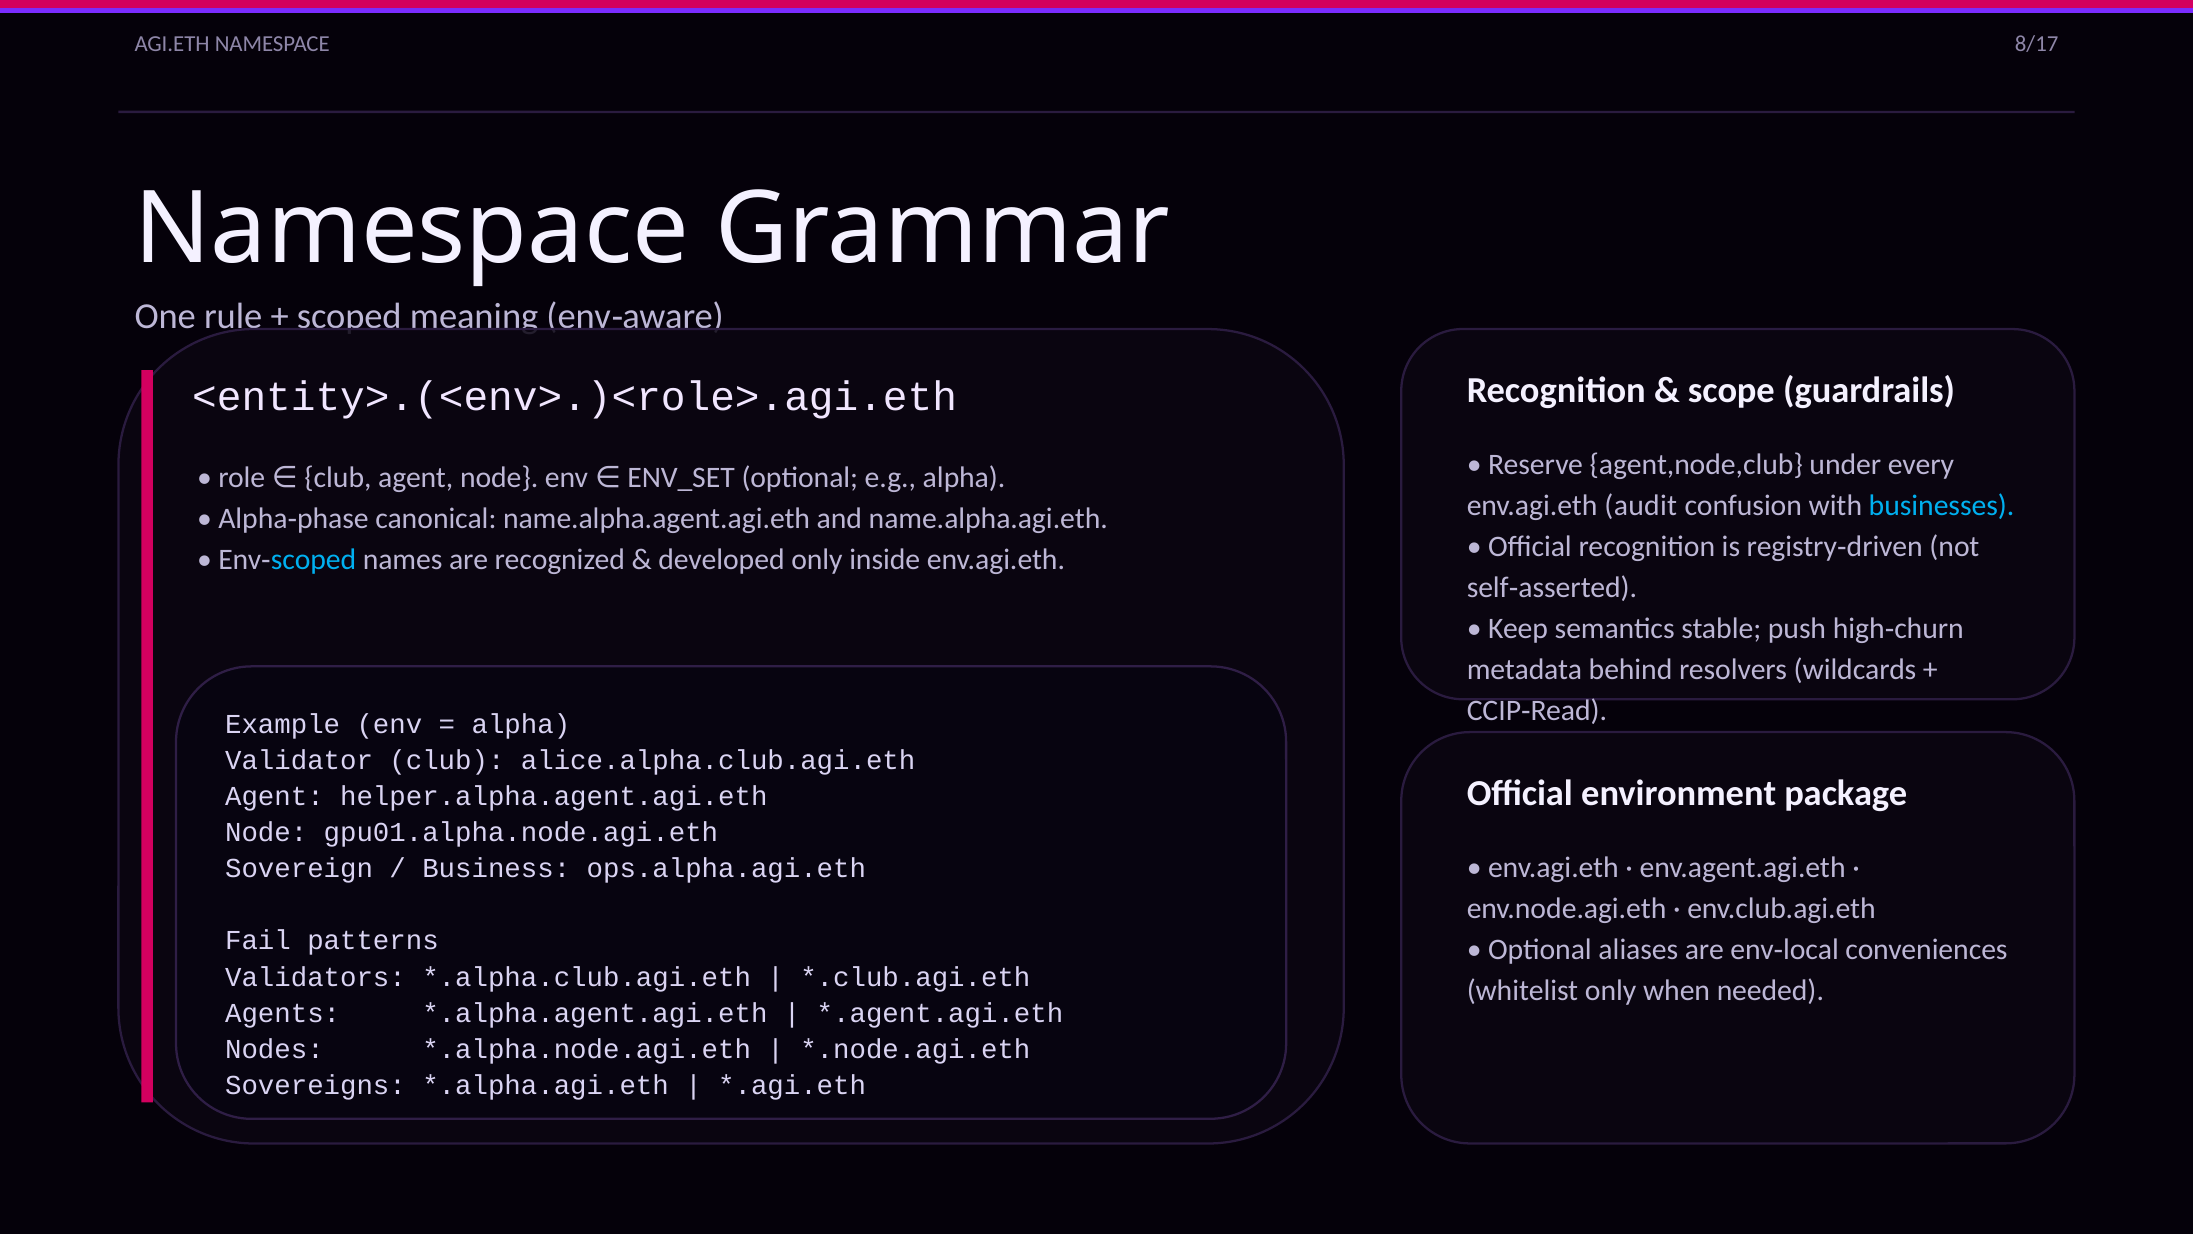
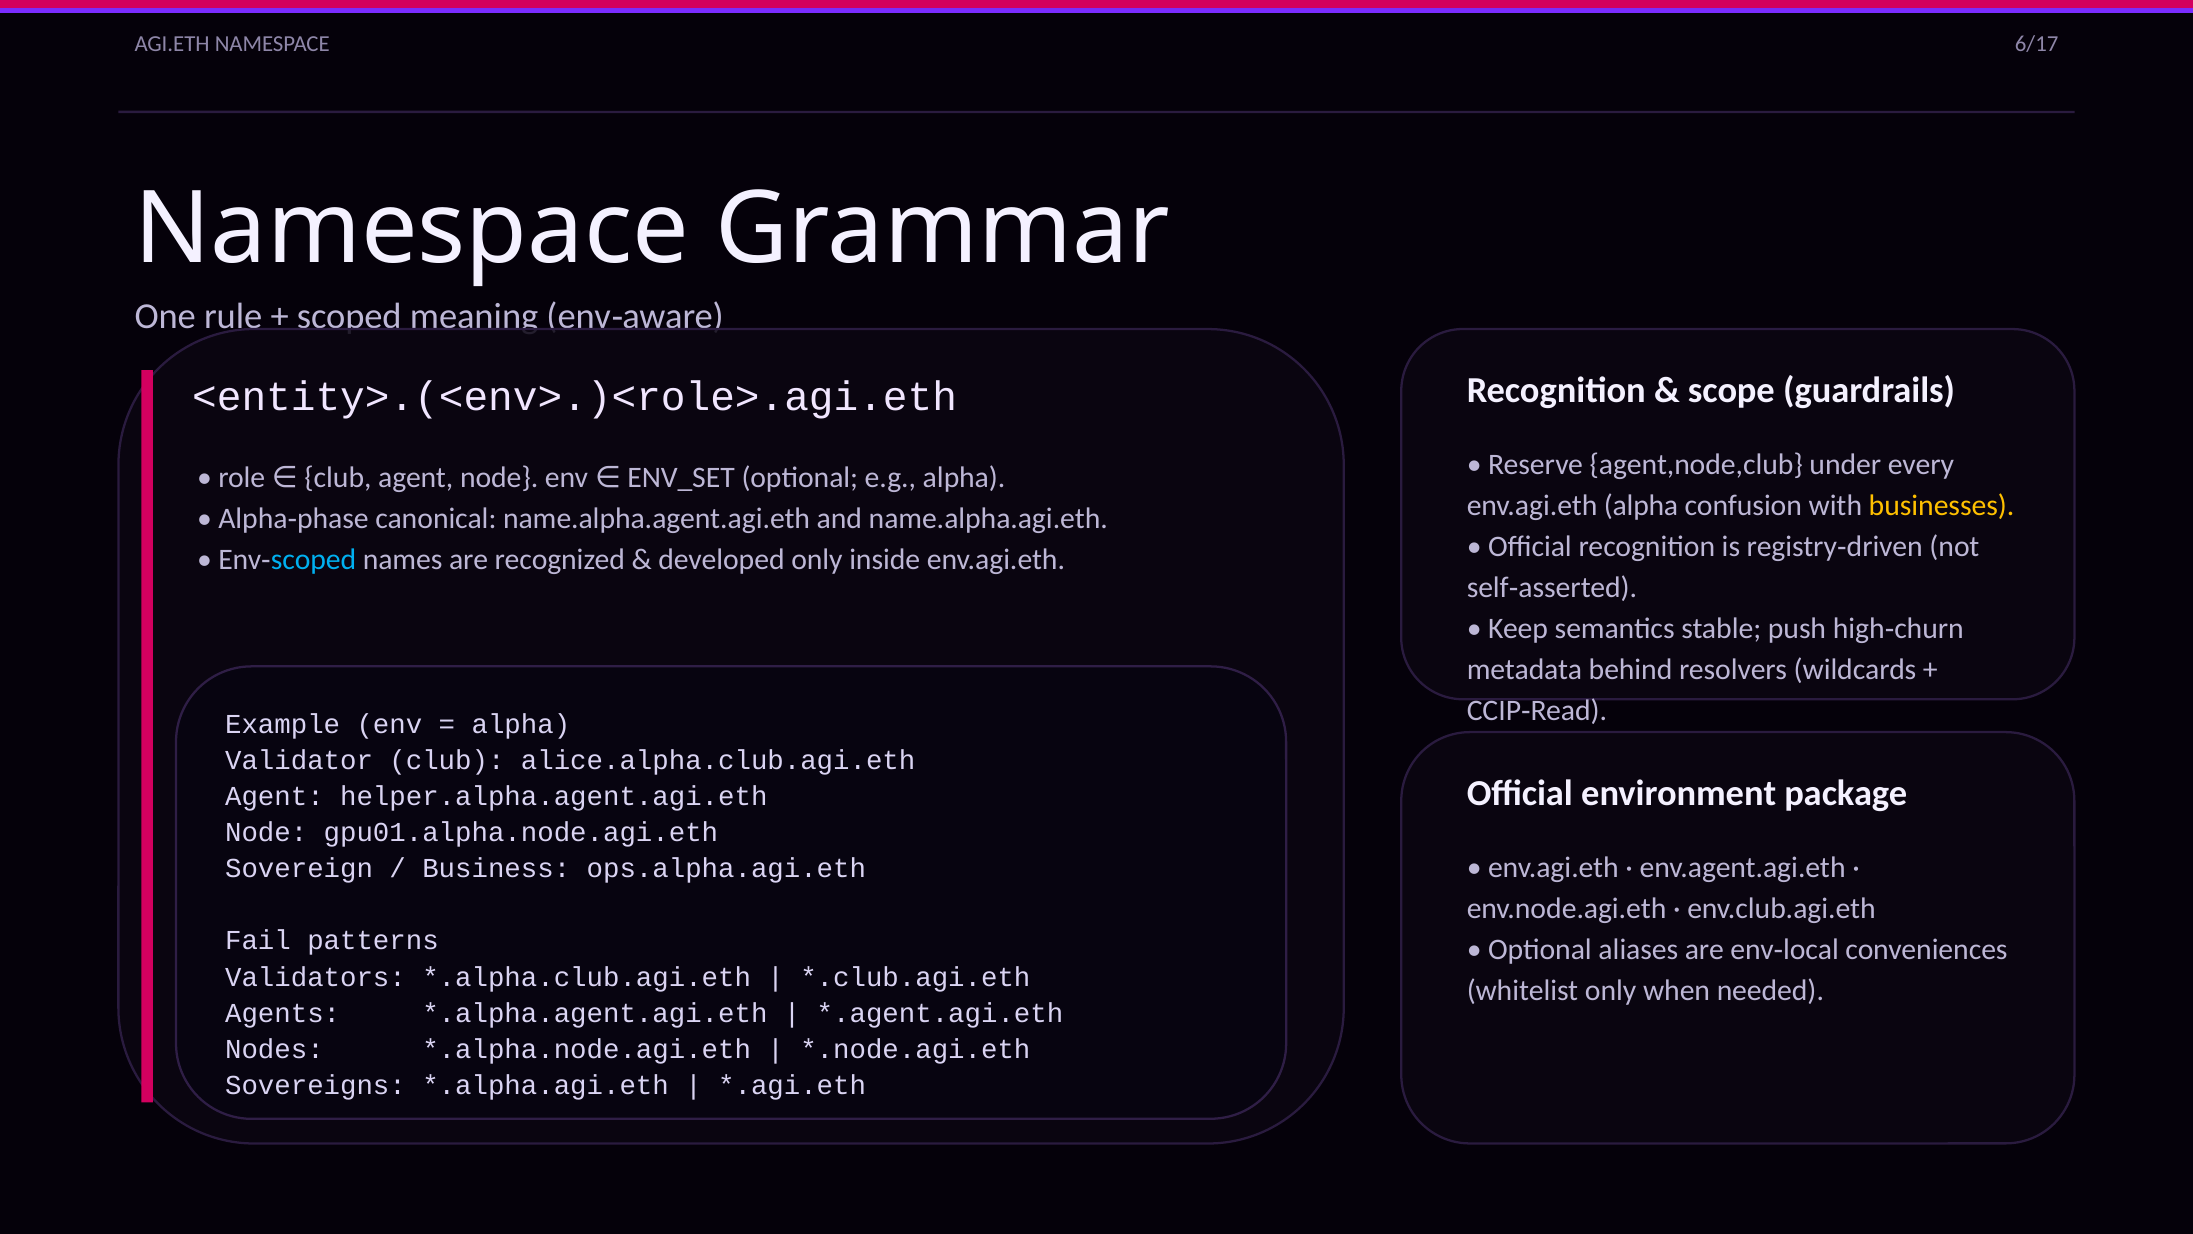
8/17: 8/17 -> 6/17
env.agi.eth audit: audit -> alpha
businesses colour: light blue -> yellow
